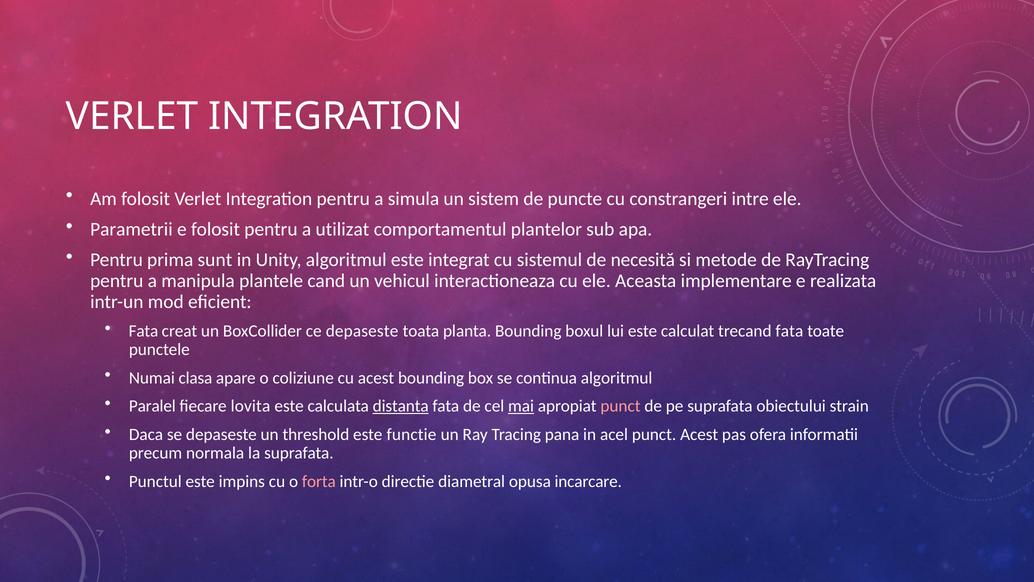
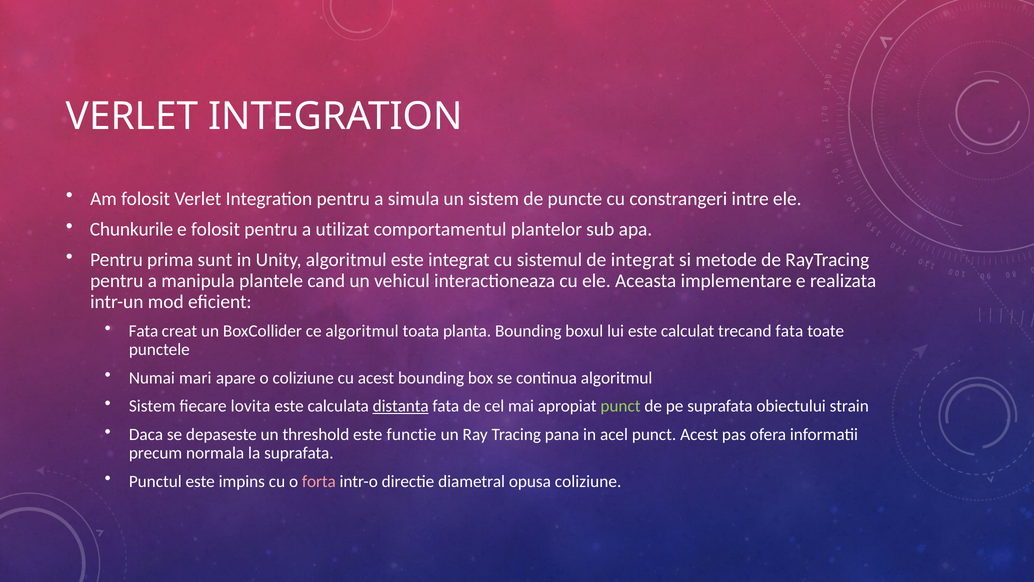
Parametrii: Parametrii -> Chunkurile
de necesită: necesită -> integrat
ce depaseste: depaseste -> algoritmul
clasa: clasa -> mari
Paralel at (152, 406): Paralel -> Sistem
mai underline: present -> none
punct at (620, 406) colour: pink -> light green
opusa incarcare: incarcare -> coliziune
